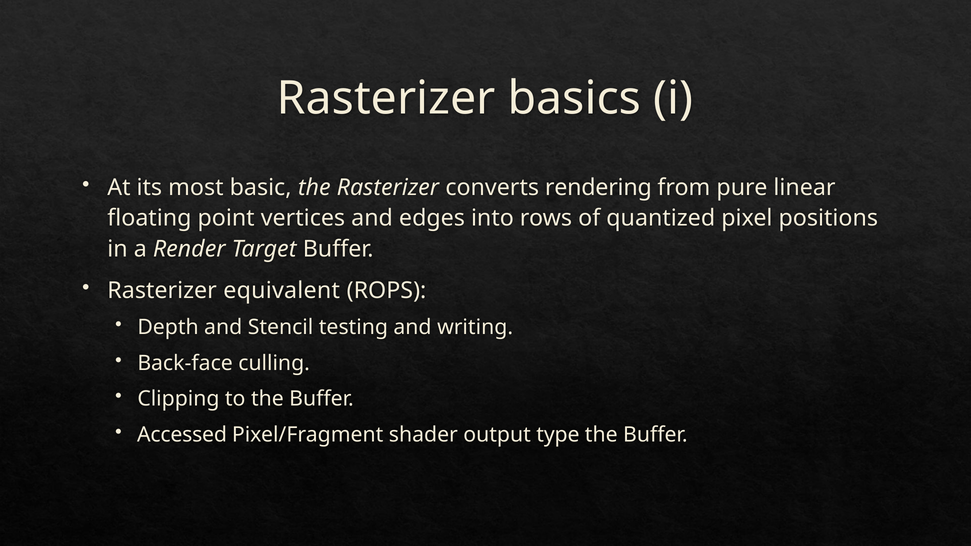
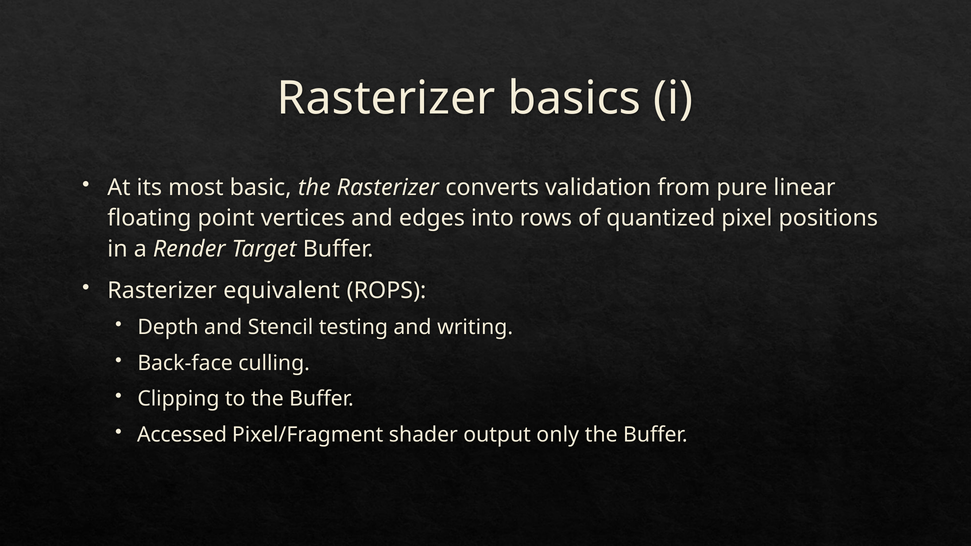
rendering: rendering -> validation
type: type -> only
